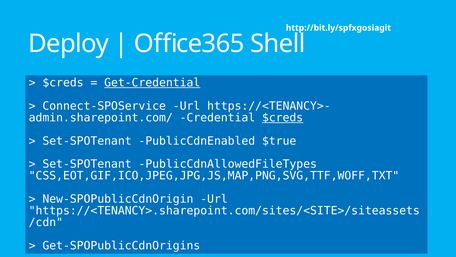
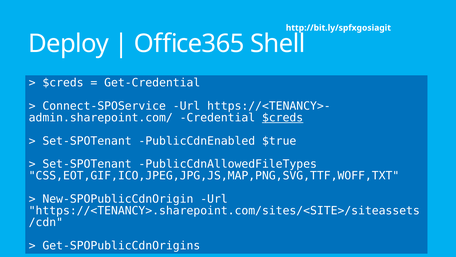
Get-Credential underline: present -> none
